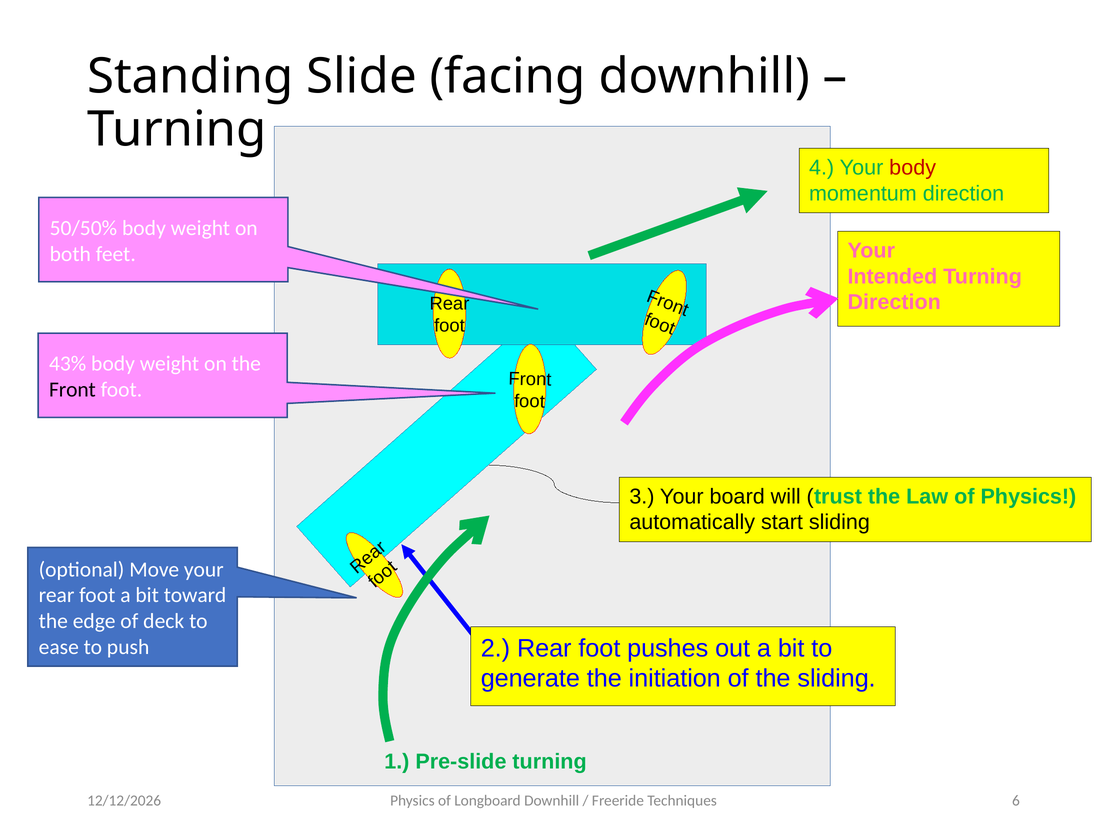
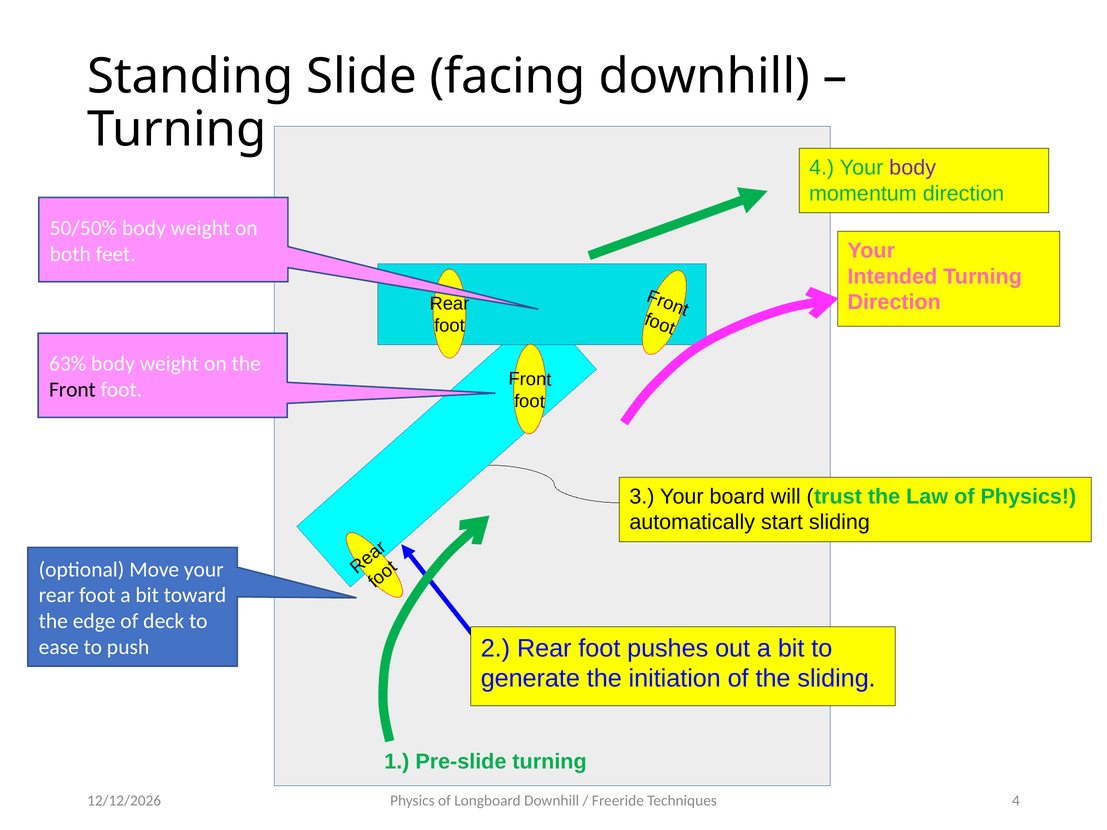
body at (913, 168) colour: red -> purple
43%: 43% -> 63%
Techniques 6: 6 -> 4
